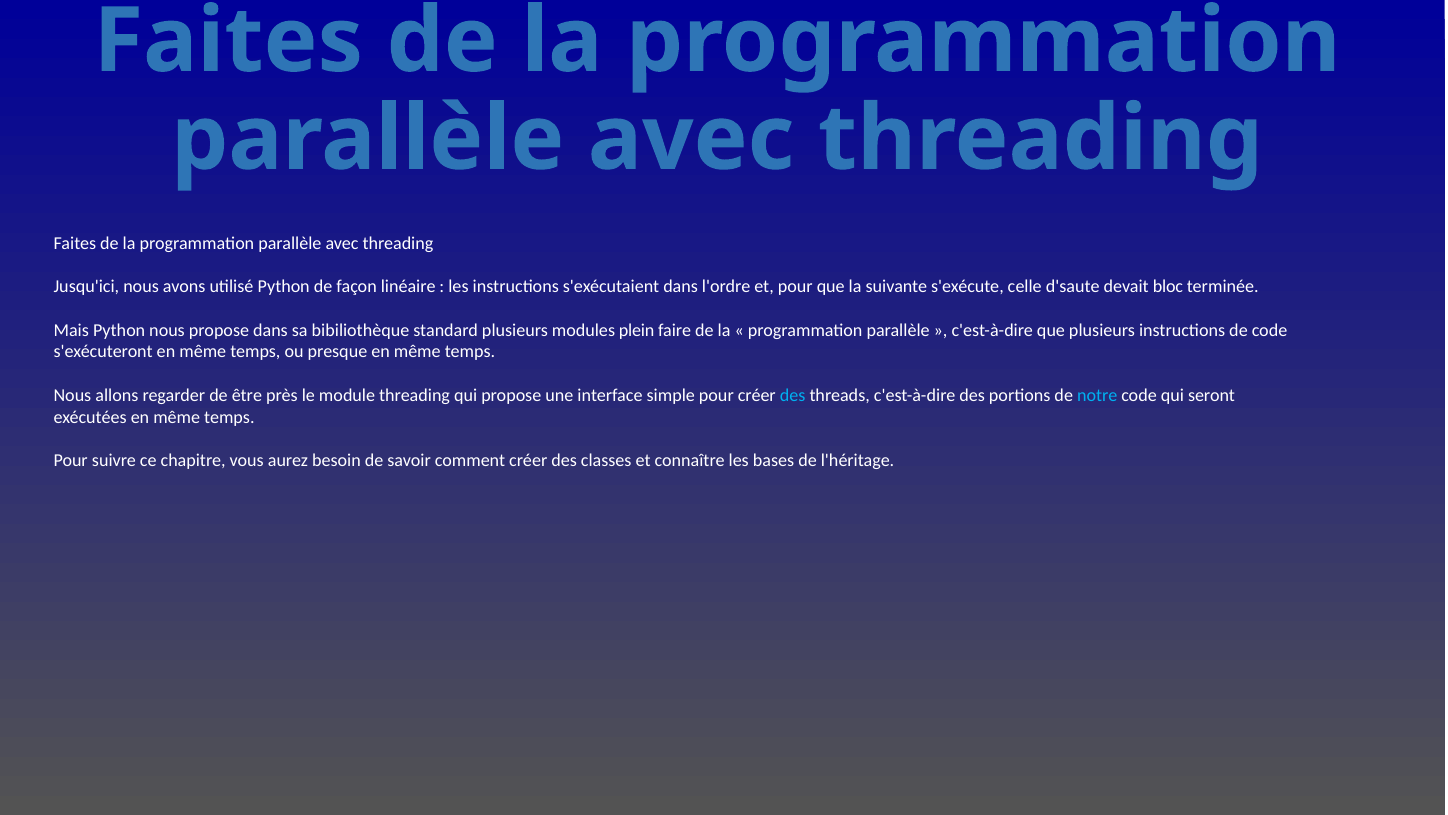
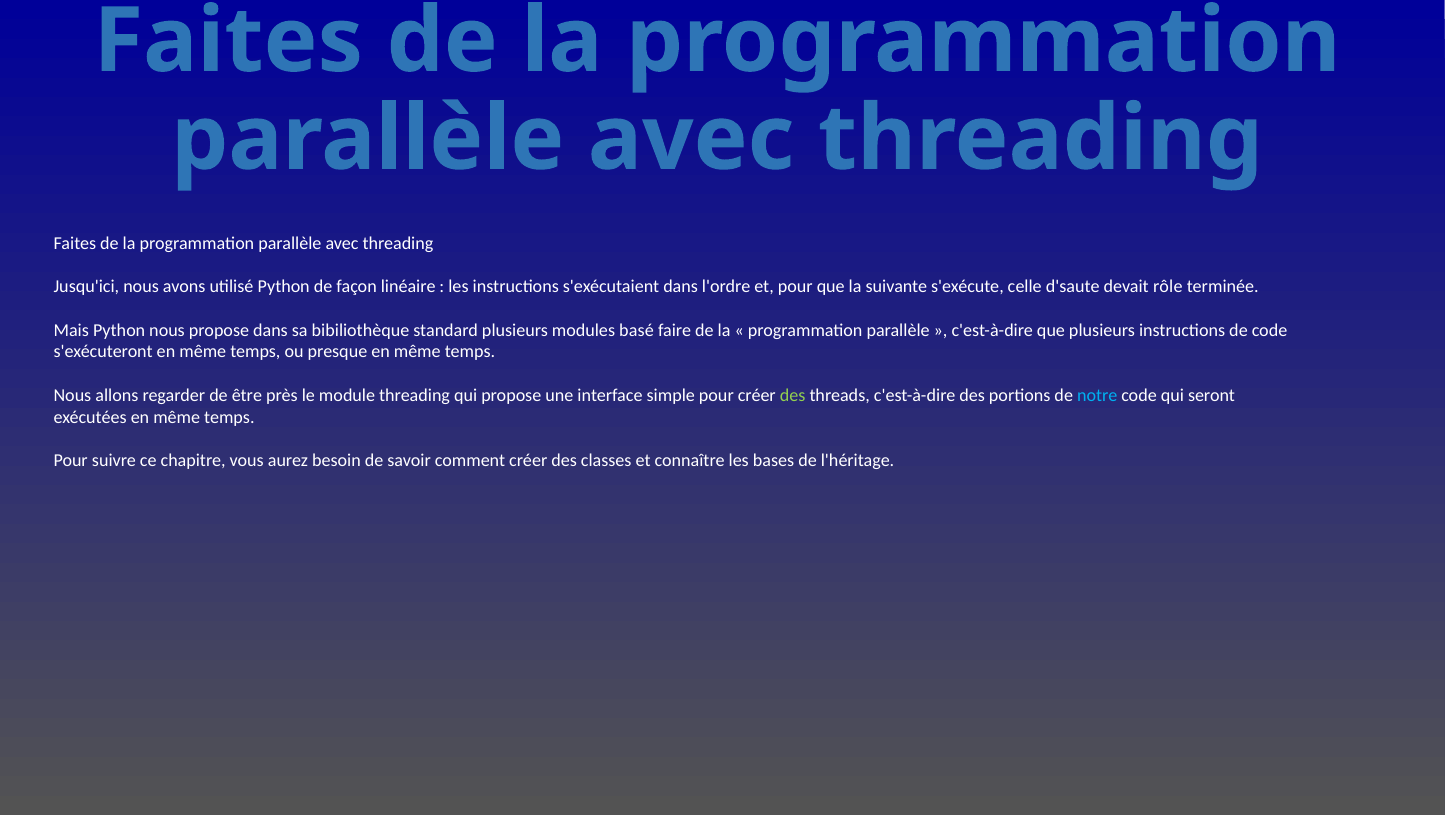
bloc: bloc -> rôle
plein: plein -> basé
des at (793, 395) colour: light blue -> light green
